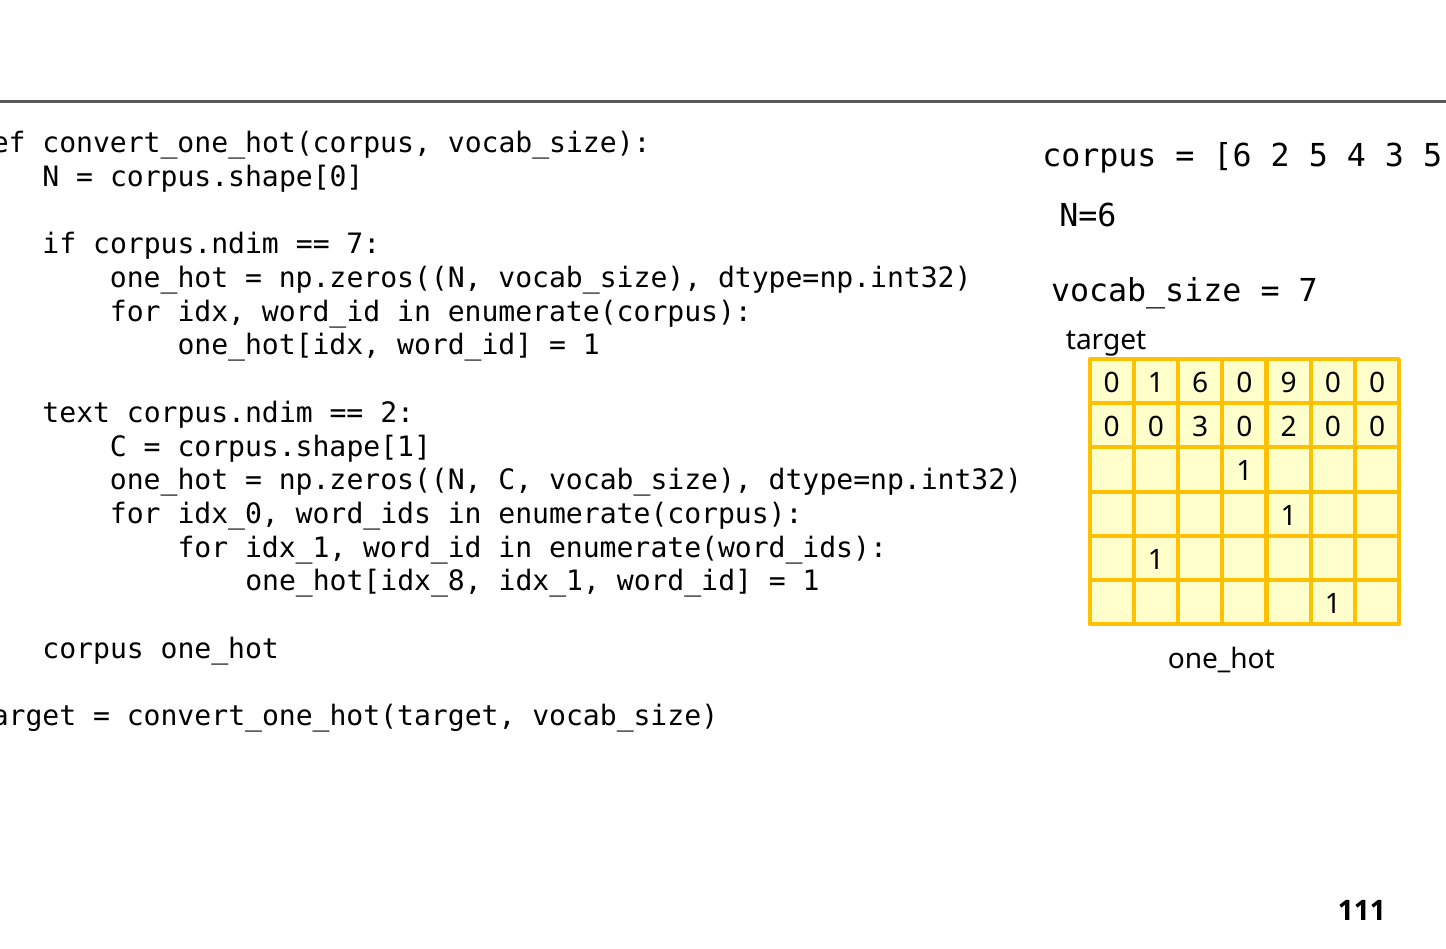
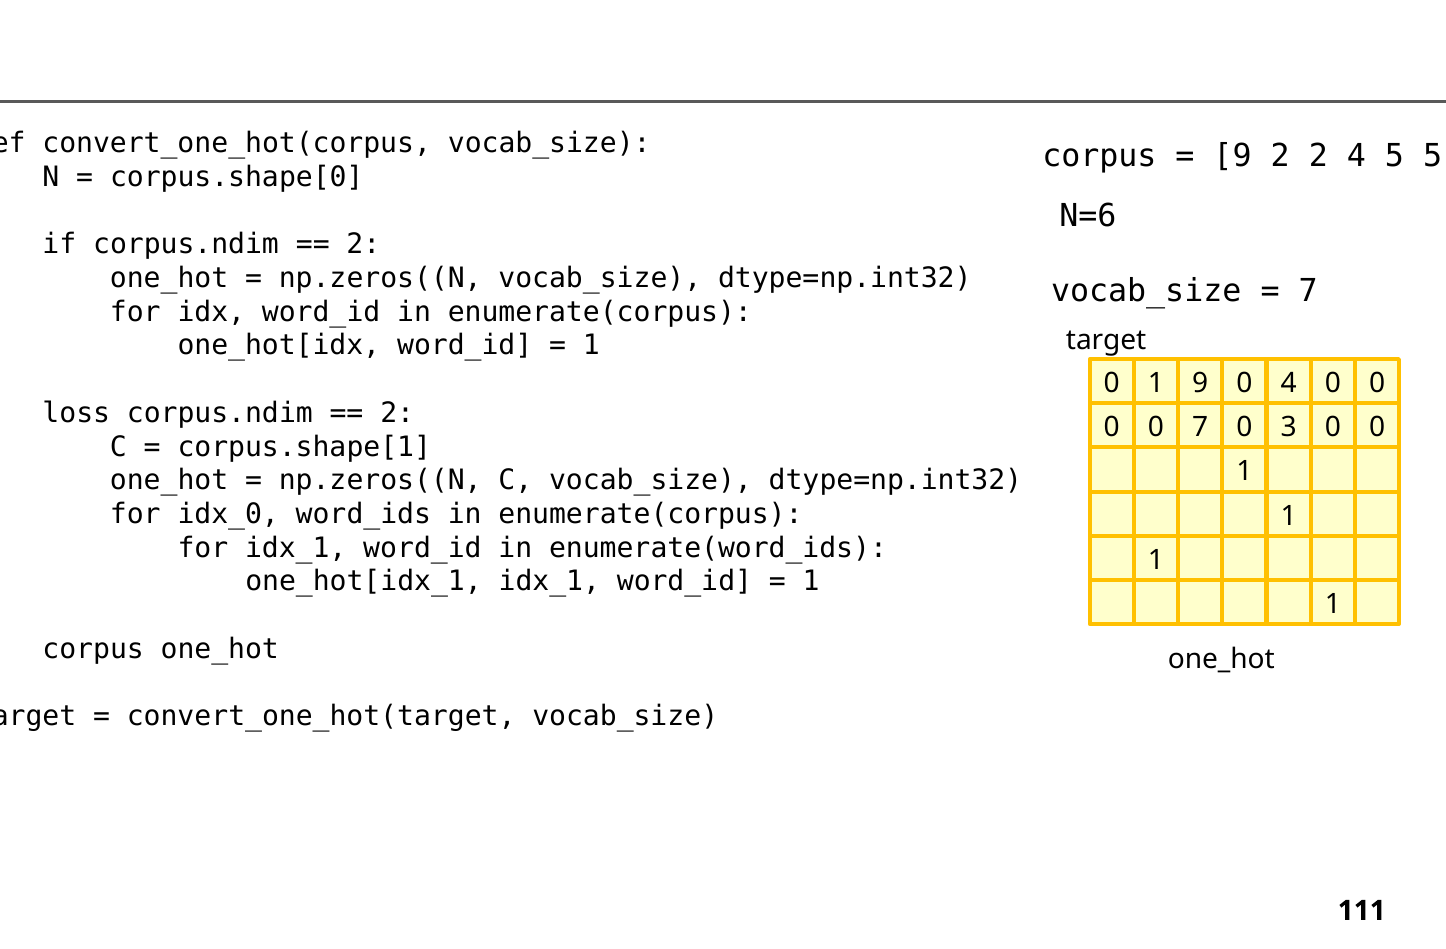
6 at (1233, 156): 6 -> 9
2 5: 5 -> 2
4 3: 3 -> 5
7 at (363, 245): 7 -> 2
1 6: 6 -> 9
0 9: 9 -> 4
text: text -> loss
0 3: 3 -> 7
0 2: 2 -> 3
one_hot[idx_8: one_hot[idx_8 -> one_hot[idx_1
